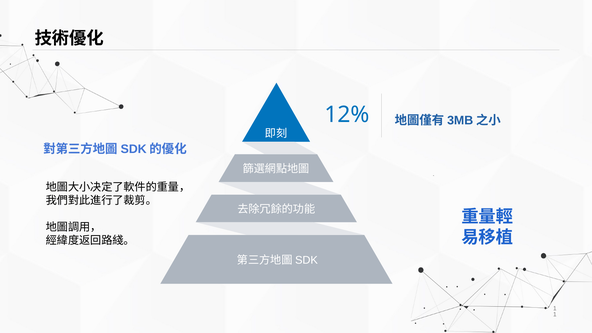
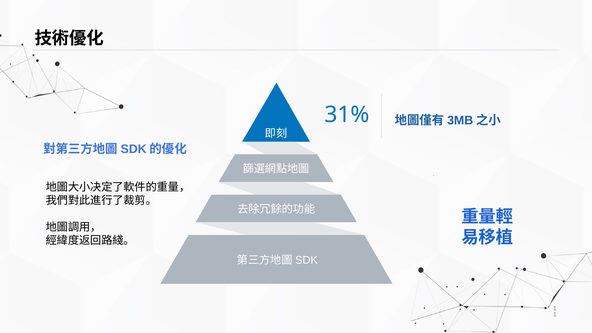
12%: 12% -> 31%
